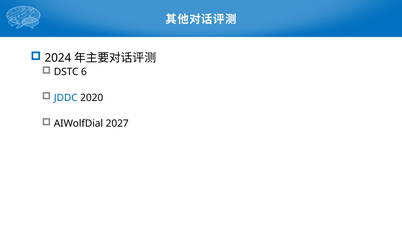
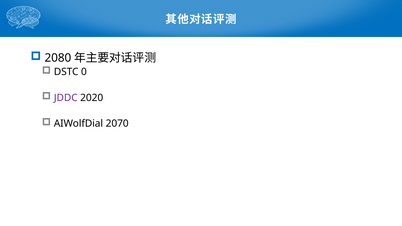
2024: 2024 -> 2080
6: 6 -> 0
JDDC colour: blue -> purple
2027: 2027 -> 2070
